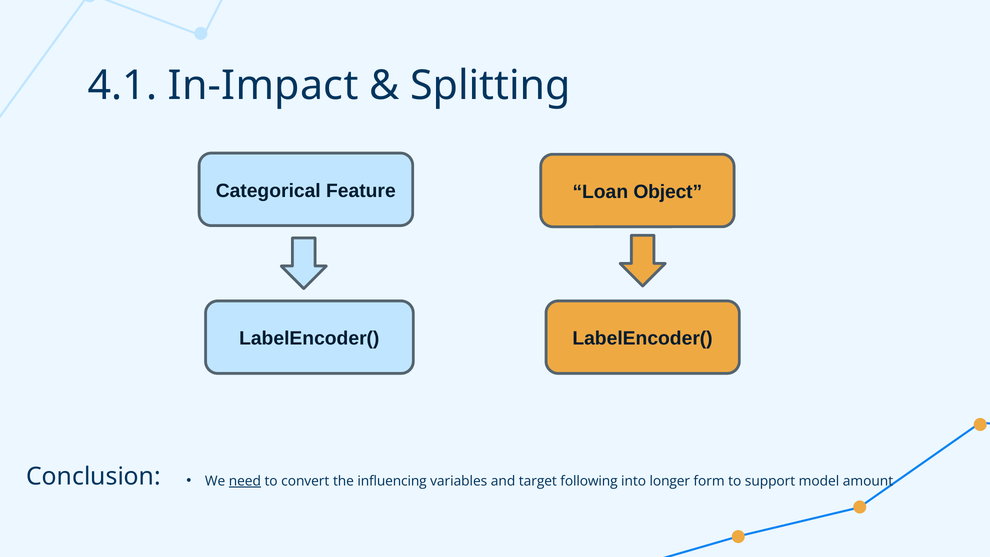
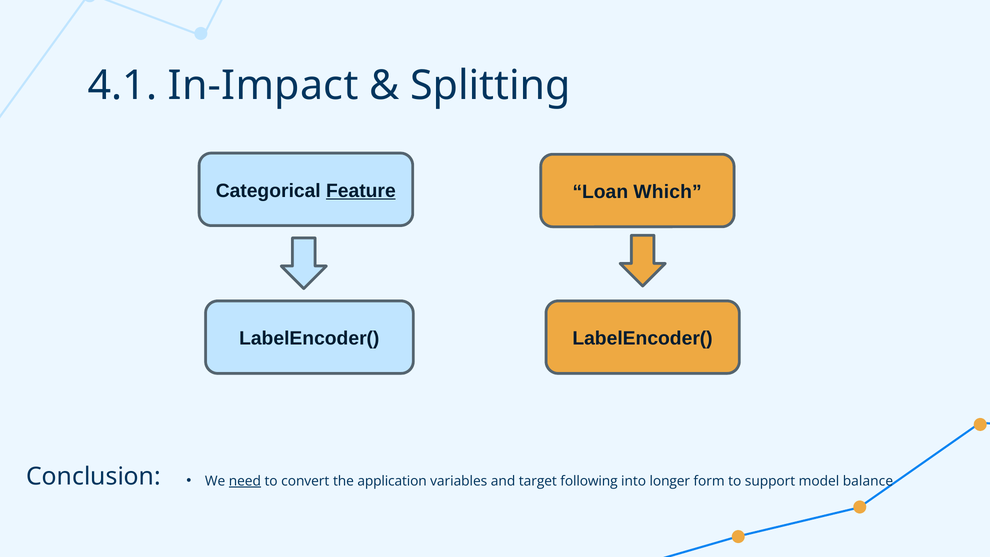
Feature underline: none -> present
Object: Object -> Which
influencing: influencing -> application
amount: amount -> balance
